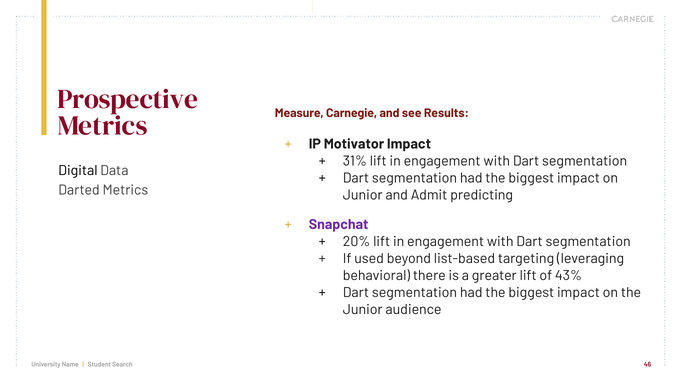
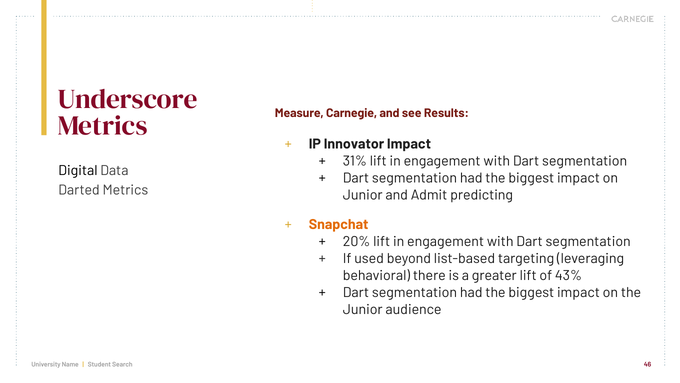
Prospective: Prospective -> Underscore
Motivator: Motivator -> Innovator
Snapchat colour: purple -> orange
